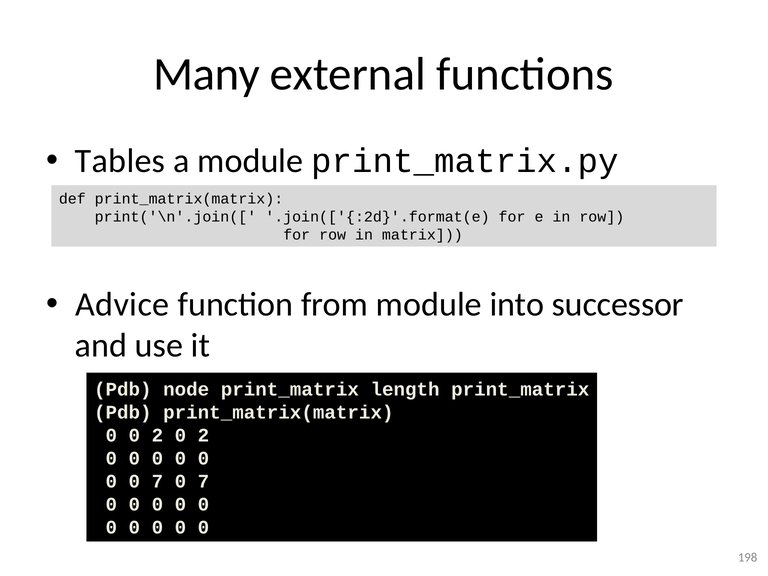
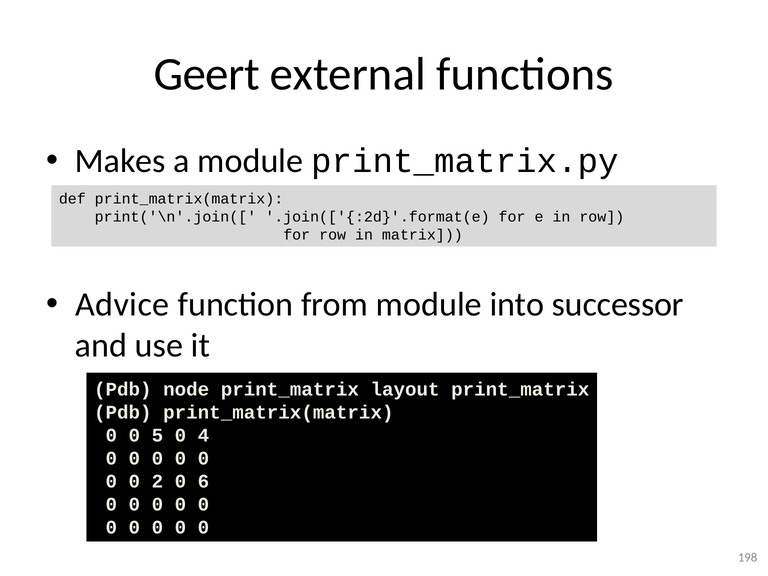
Many: Many -> Geert
Tables: Tables -> Makes
length: length -> layout
0 0 2: 2 -> 5
2 at (203, 435): 2 -> 4
0 0 7: 7 -> 2
7 at (203, 481): 7 -> 6
